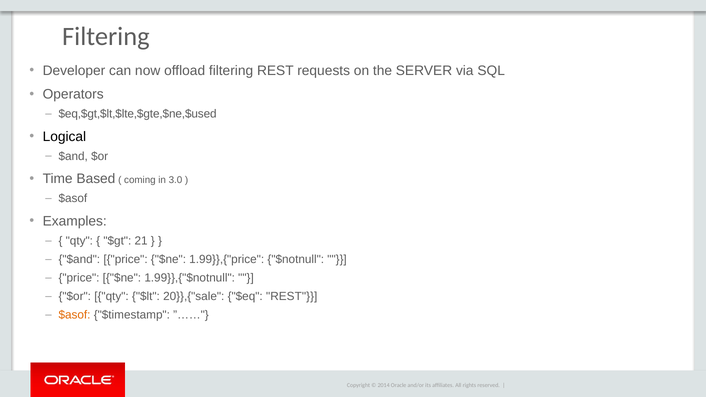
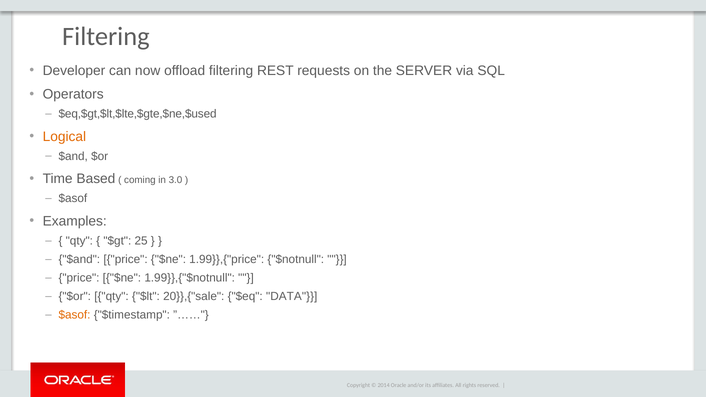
Logical colour: black -> orange
21: 21 -> 25
$eq REST: REST -> DATA
